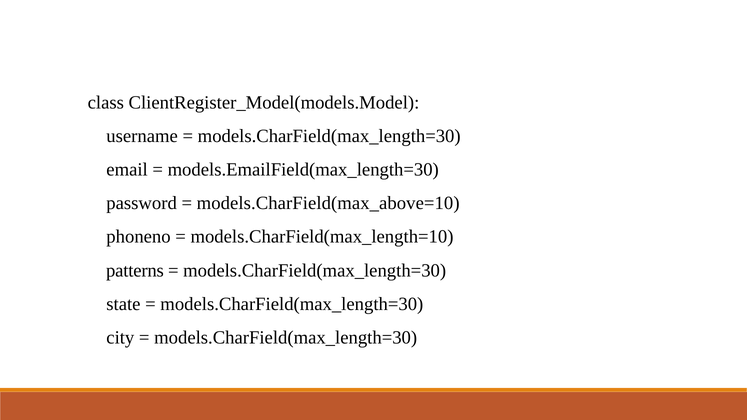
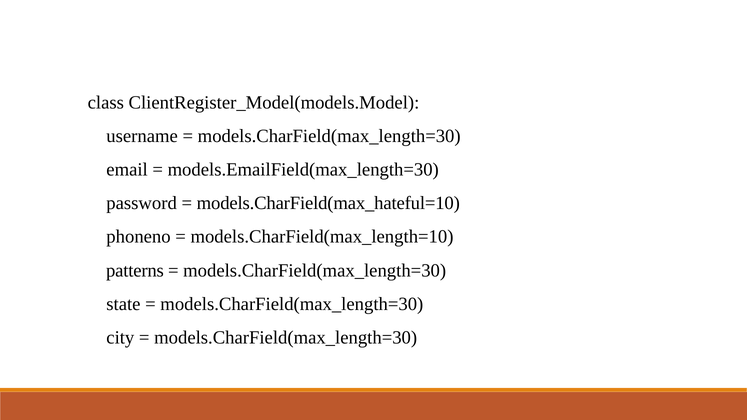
models.CharField(max_above=10: models.CharField(max_above=10 -> models.CharField(max_hateful=10
